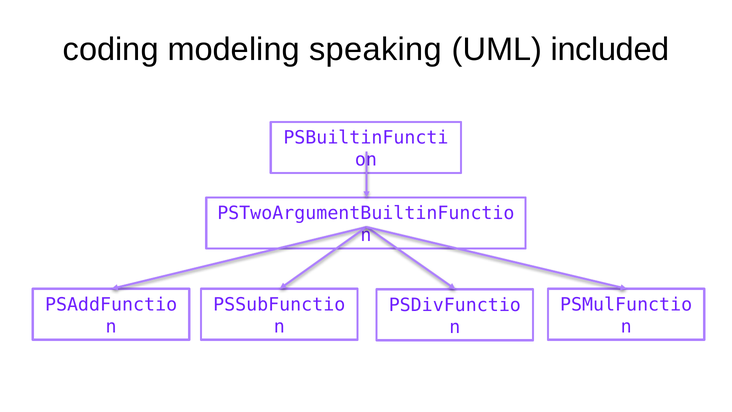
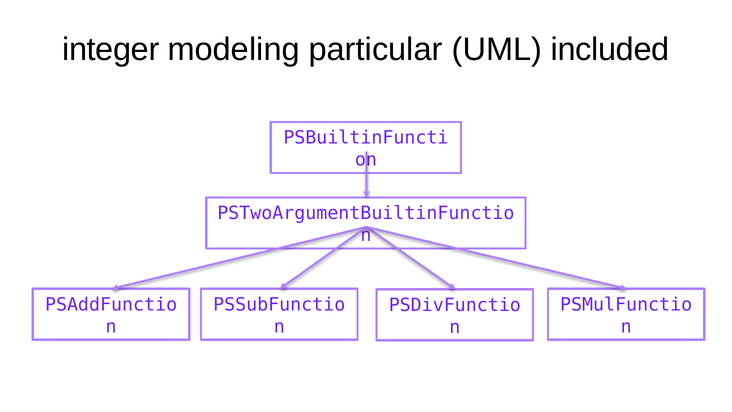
coding: coding -> integer
speaking: speaking -> particular
